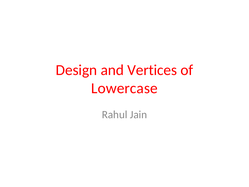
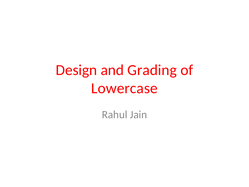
Vertices: Vertices -> Grading
